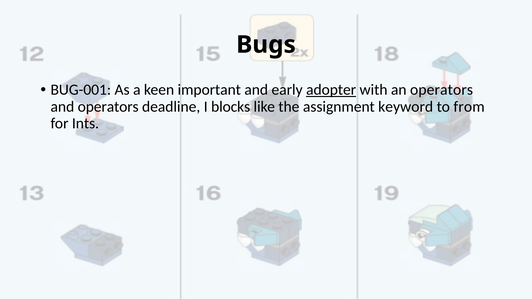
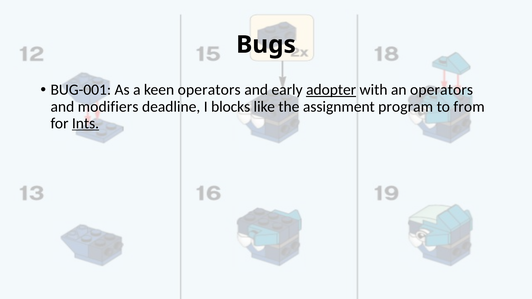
keen important: important -> operators
and operators: operators -> modifiers
keyword: keyword -> program
Ints underline: none -> present
